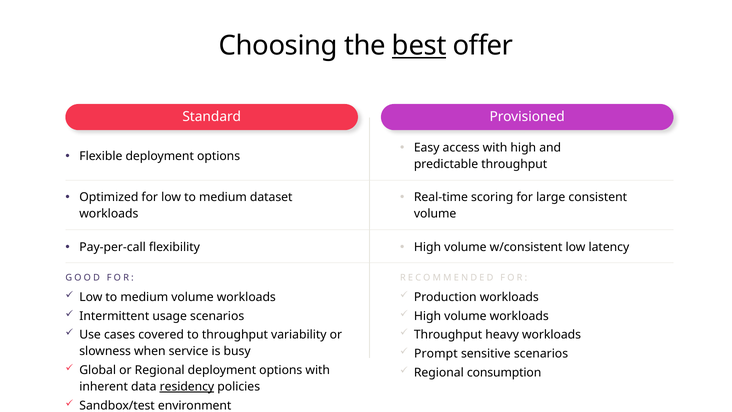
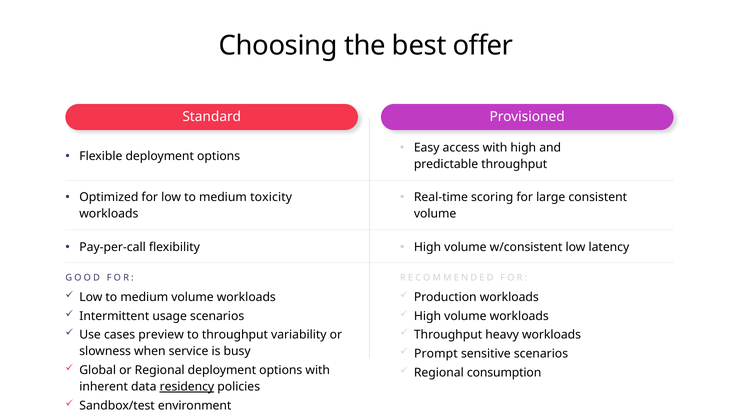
best underline: present -> none
dataset: dataset -> toxicity
covered: covered -> preview
